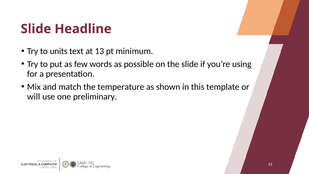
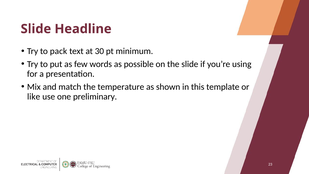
units: units -> pack
13: 13 -> 30
will: will -> like
